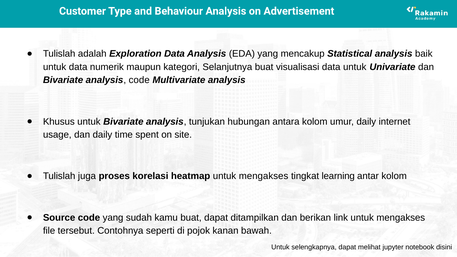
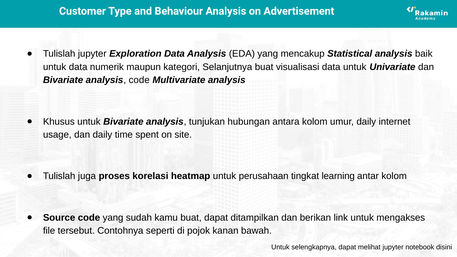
Tulislah adalah: adalah -> jupyter
heatmap untuk mengakses: mengakses -> perusahaan
